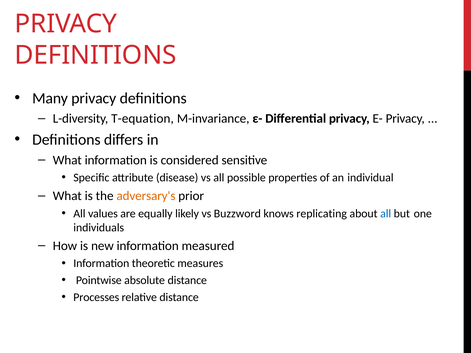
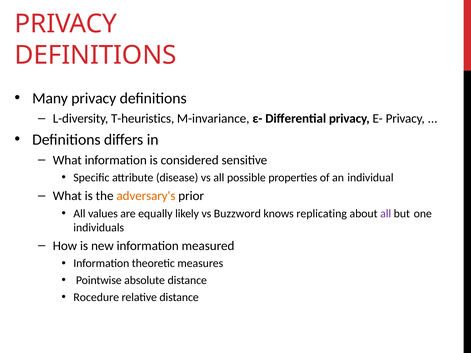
T-equation: T-equation -> T-heuristics
all at (386, 214) colour: blue -> purple
Processes: Processes -> Rocedure
